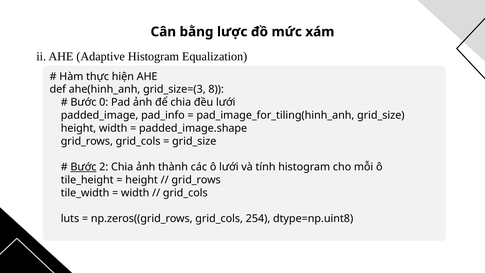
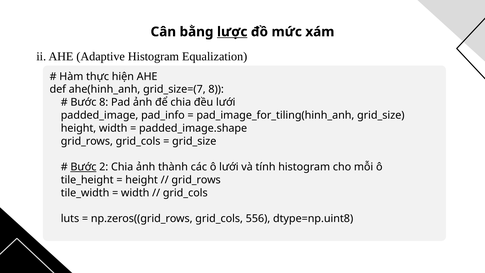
lược underline: none -> present
grid_size=(3: grid_size=(3 -> grid_size=(7
Bước 0: 0 -> 8
254: 254 -> 556
